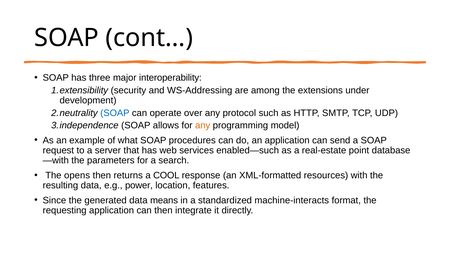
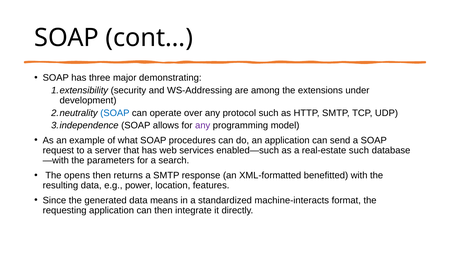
interoperability: interoperability -> demonstrating
any at (203, 125) colour: orange -> purple
real-estate point: point -> such
a COOL: COOL -> SMTP
resources: resources -> benefitted
